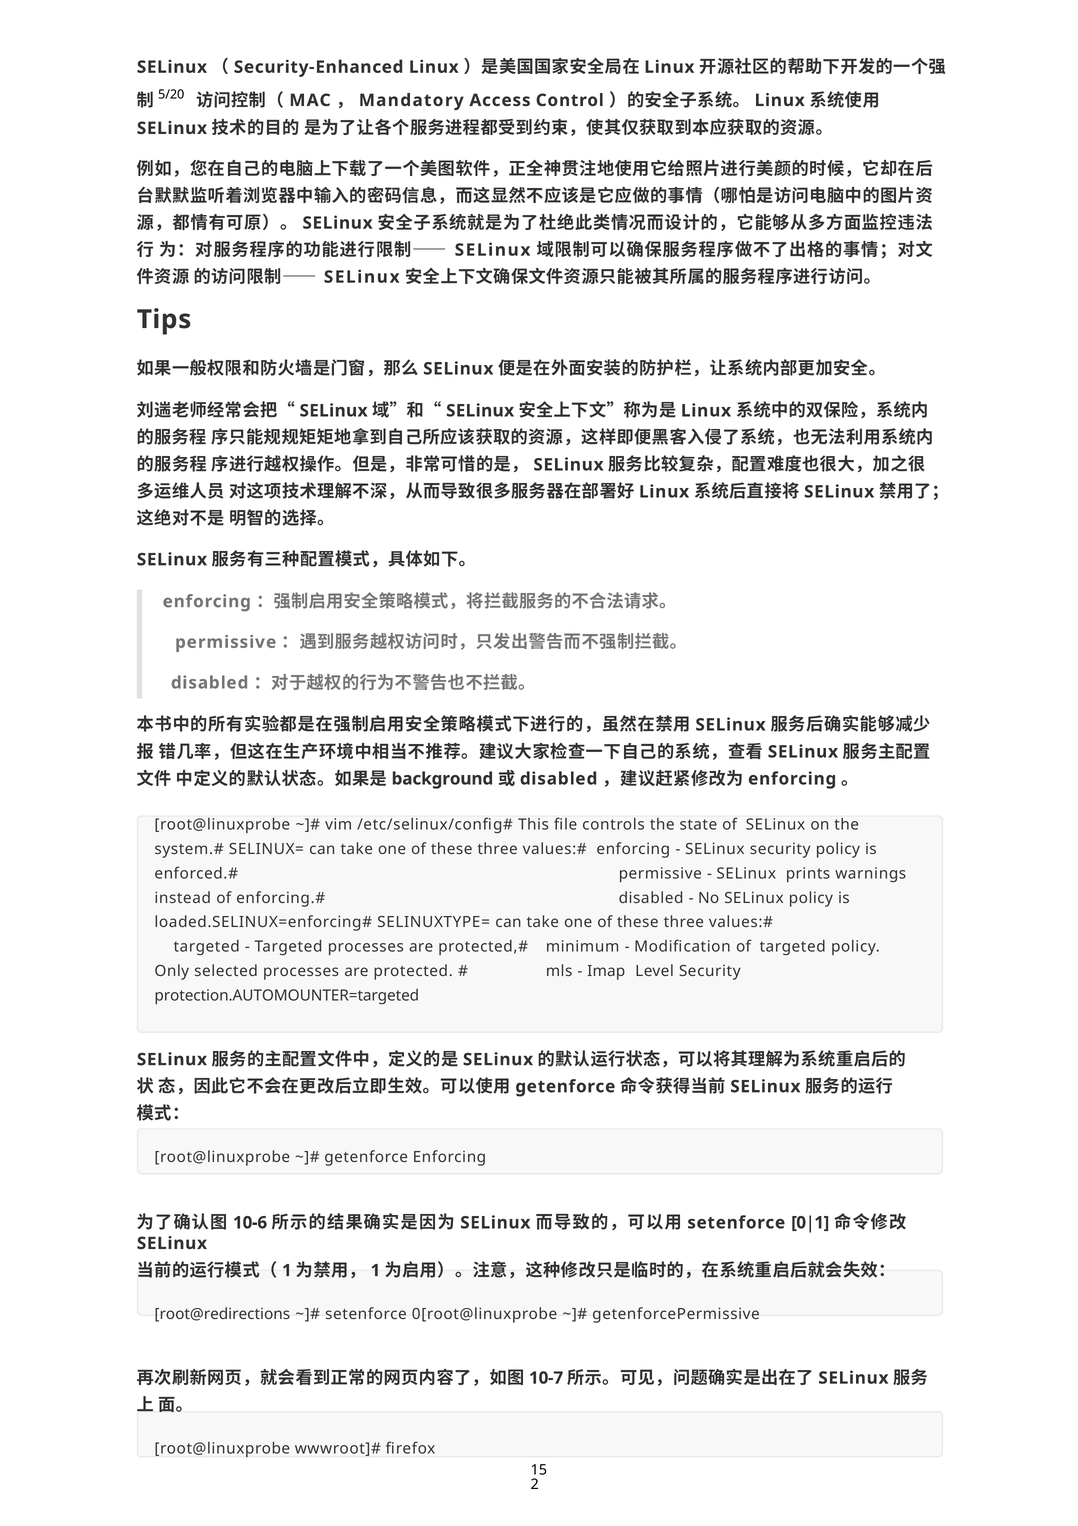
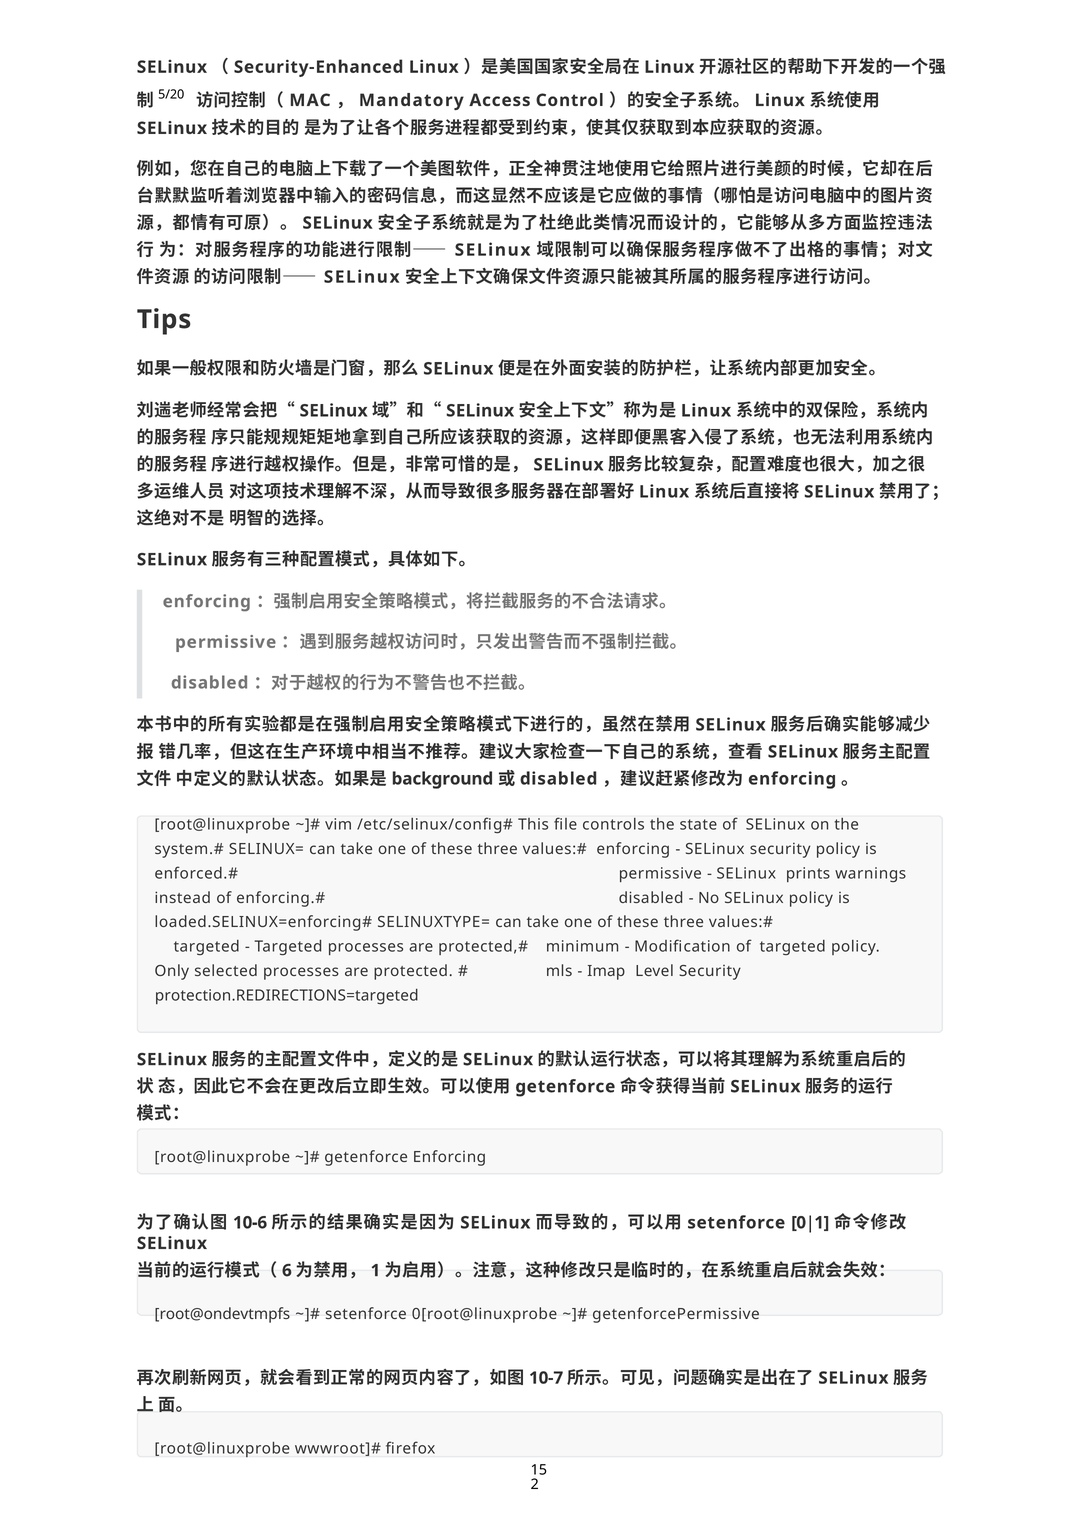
protection.AUTOMOUNTER=targeted: protection.AUTOMOUNTER=targeted -> protection.REDIRECTIONS=targeted
1 at (287, 1270): 1 -> 6
root@redirections: root@redirections -> root@ondevtmpfs
